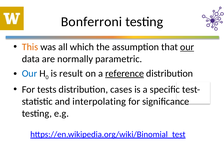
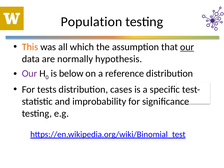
Bonferroni: Bonferroni -> Population
parametric: parametric -> hypothesis
Our at (29, 73) colour: blue -> purple
result: result -> below
reference underline: present -> none
interpolating: interpolating -> improbability
